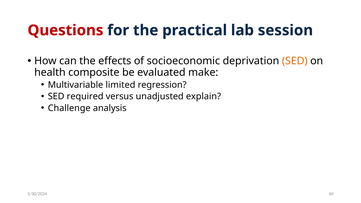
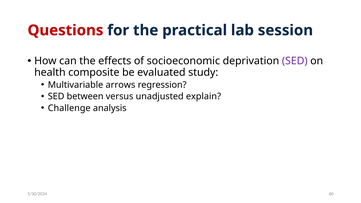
SED at (295, 61) colour: orange -> purple
make: make -> study
limited: limited -> arrows
required: required -> between
